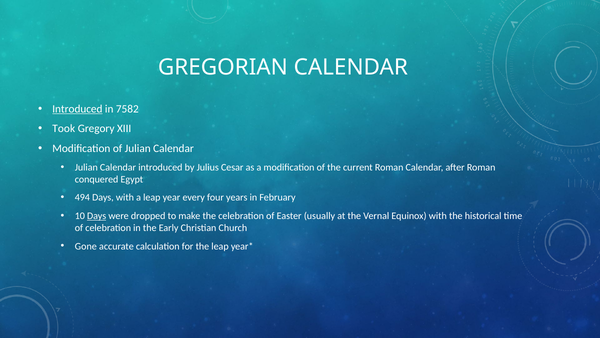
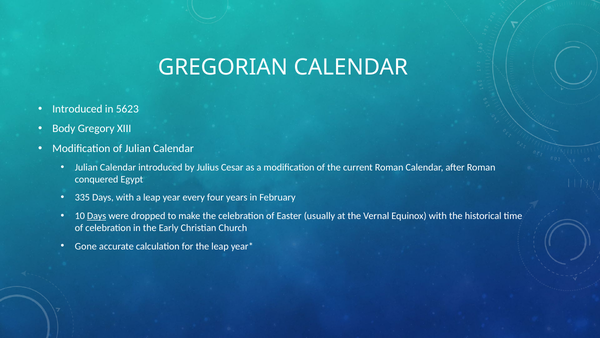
Introduced at (77, 109) underline: present -> none
7582: 7582 -> 5623
Took: Took -> Body
494: 494 -> 335
